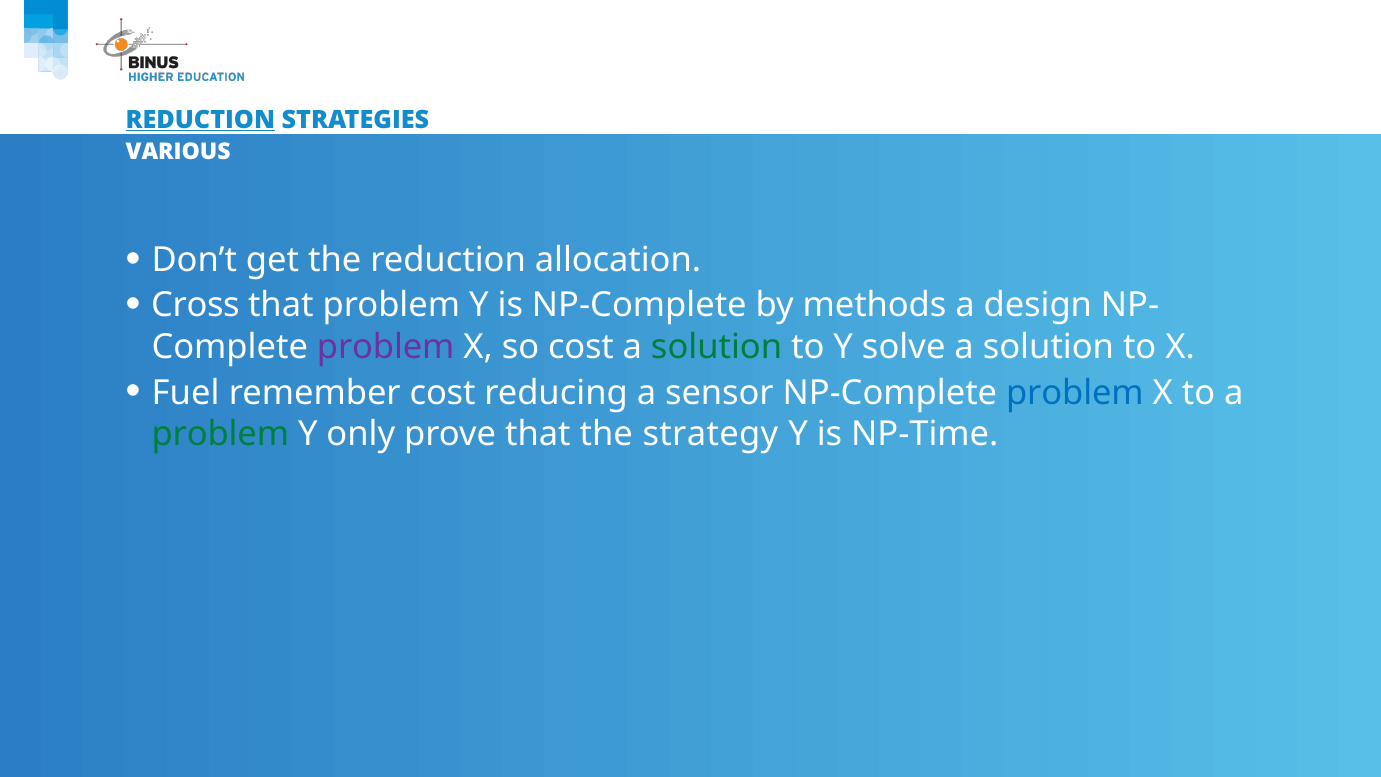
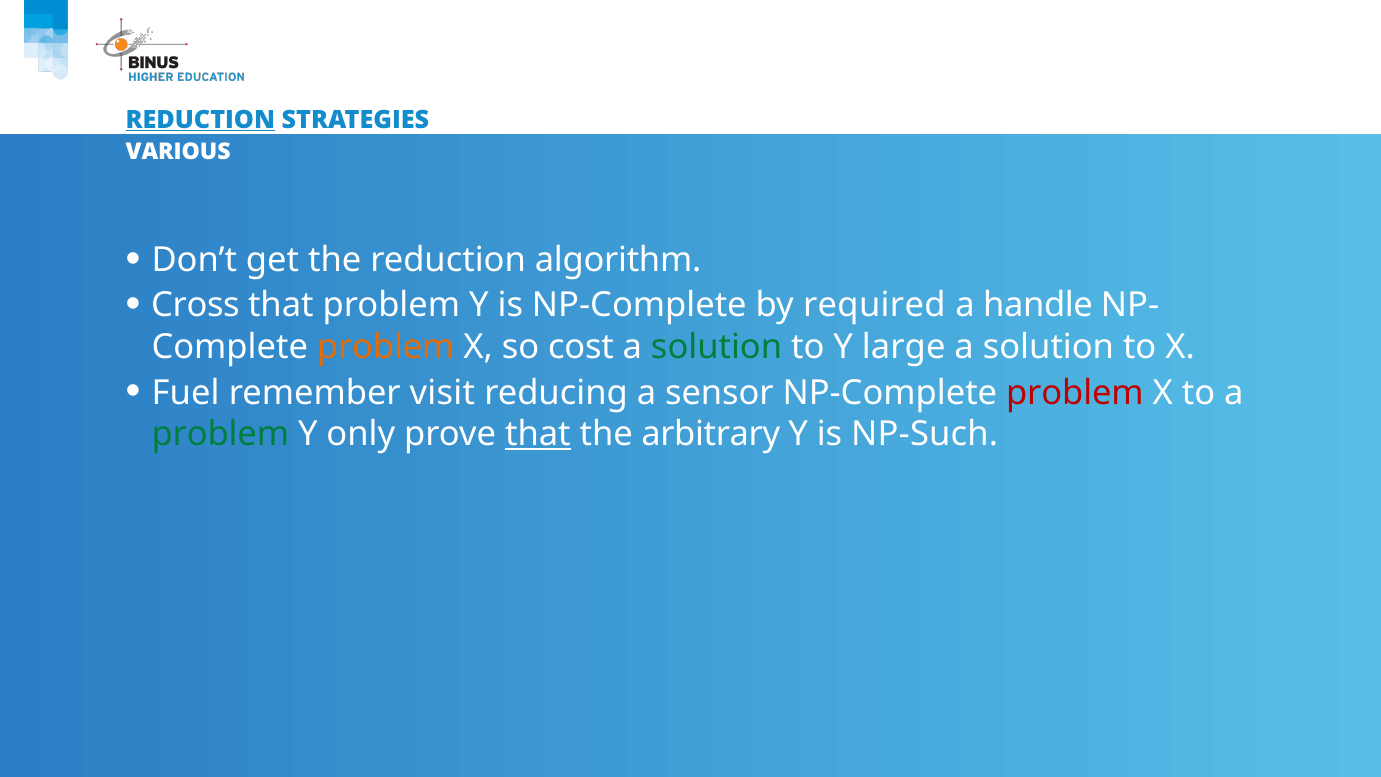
allocation: allocation -> algorithm
methods: methods -> required
design: design -> handle
problem at (386, 347) colour: purple -> orange
solve: solve -> large
remember cost: cost -> visit
problem at (1075, 393) colour: blue -> red
that at (538, 434) underline: none -> present
strategy: strategy -> arbitrary
NP-Time: NP-Time -> NP-Such
